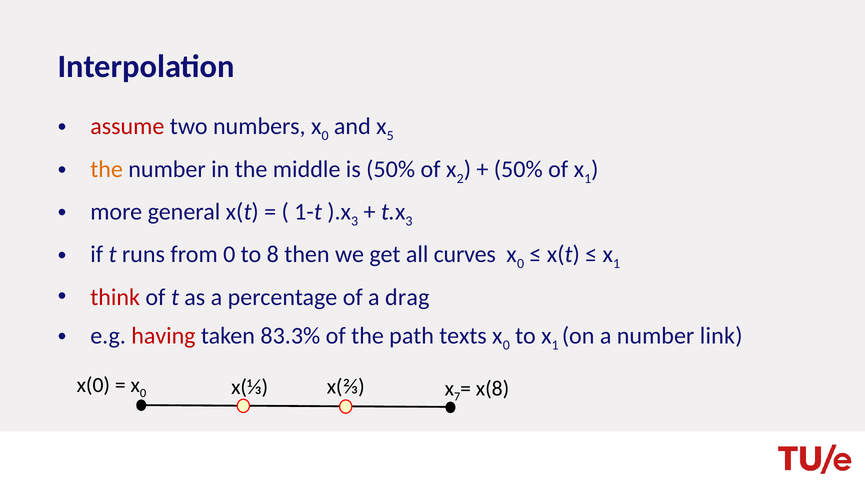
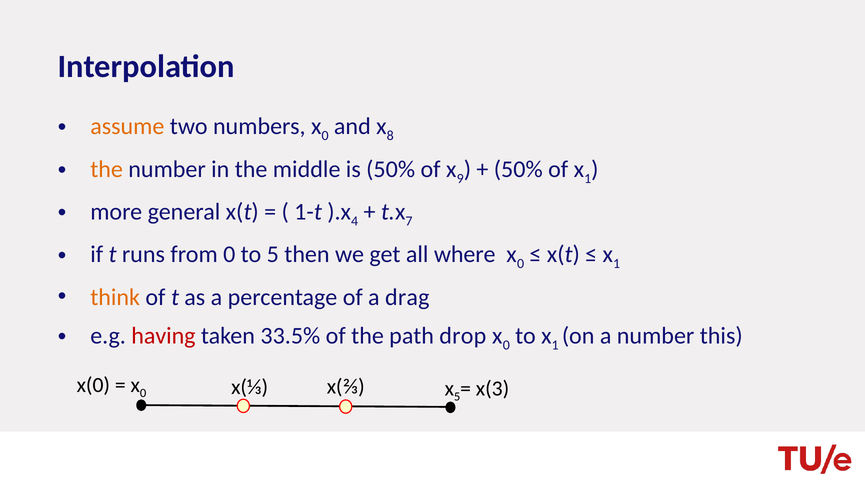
assume colour: red -> orange
5: 5 -> 8
2: 2 -> 9
3 at (355, 221): 3 -> 4
3 at (409, 221): 3 -> 7
to 8: 8 -> 5
curves: curves -> where
think colour: red -> orange
83.3%: 83.3% -> 33.5%
texts: texts -> drop
link: link -> this
7 at (457, 397): 7 -> 5
x(8: x(8 -> x(3
